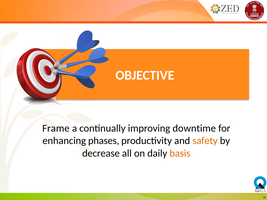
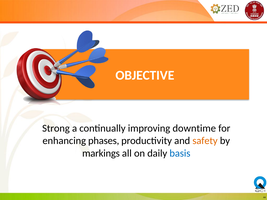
Frame: Frame -> Strong
decrease: decrease -> markings
basis colour: orange -> blue
